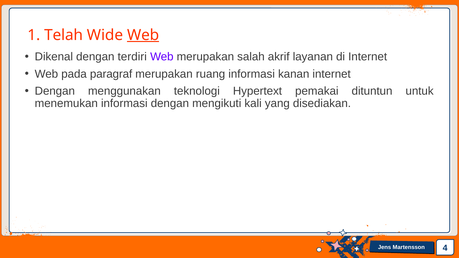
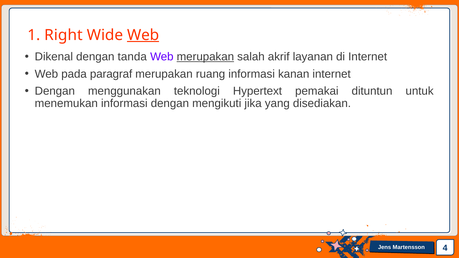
Telah: Telah -> Right
terdiri: terdiri -> tanda
merupakan at (205, 57) underline: none -> present
kali: kali -> jika
